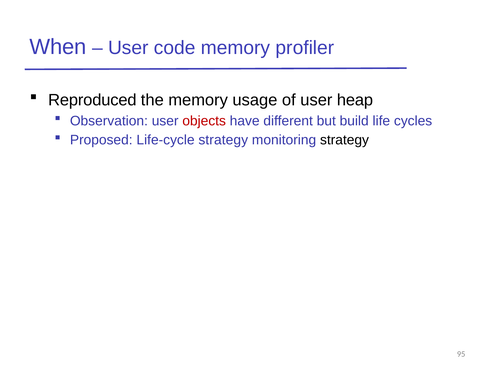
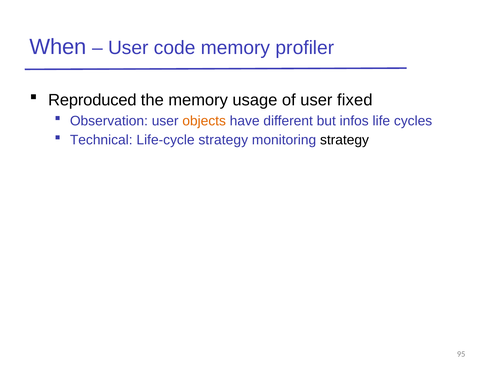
heap: heap -> fixed
objects colour: red -> orange
build: build -> infos
Proposed: Proposed -> Technical
